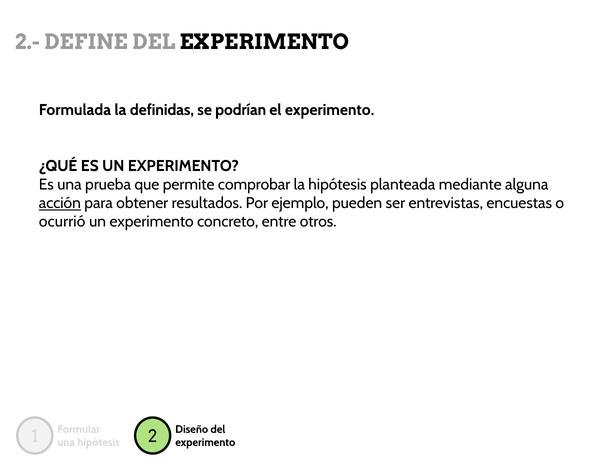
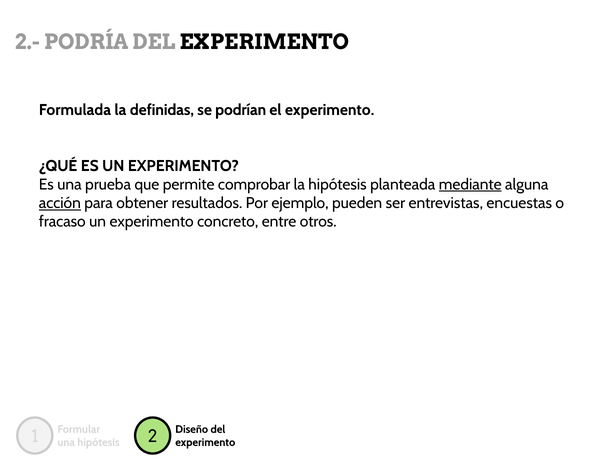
DEFINE: DEFINE -> PODRÍA
mediante underline: none -> present
ocurrió: ocurrió -> fracaso
